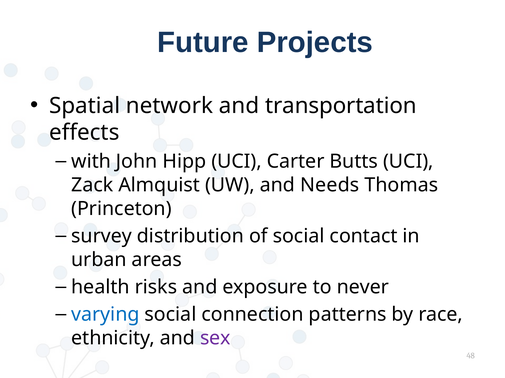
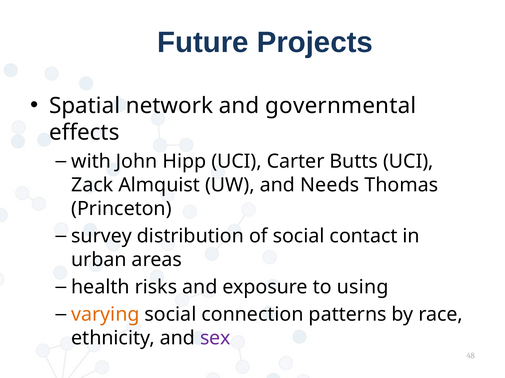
transportation: transportation -> governmental
never: never -> using
varying colour: blue -> orange
